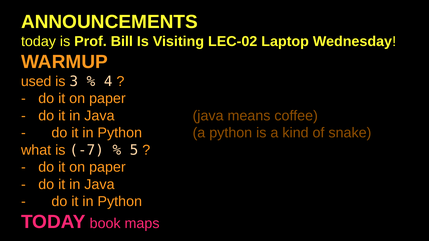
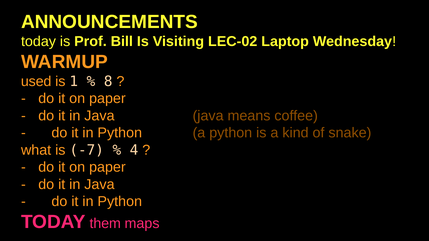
3: 3 -> 1
4: 4 -> 8
5: 5 -> 4
book: book -> them
